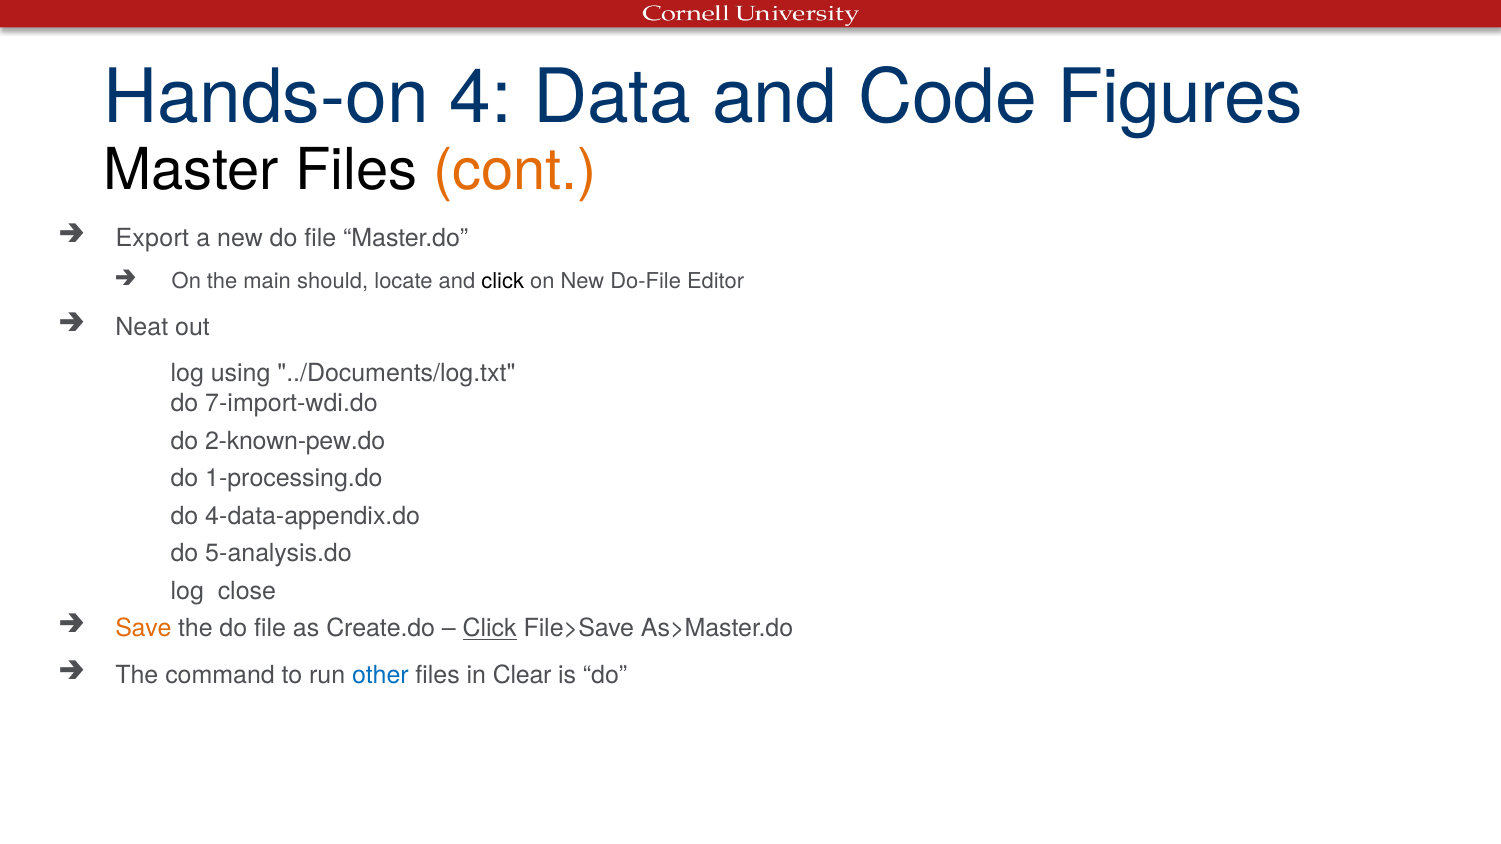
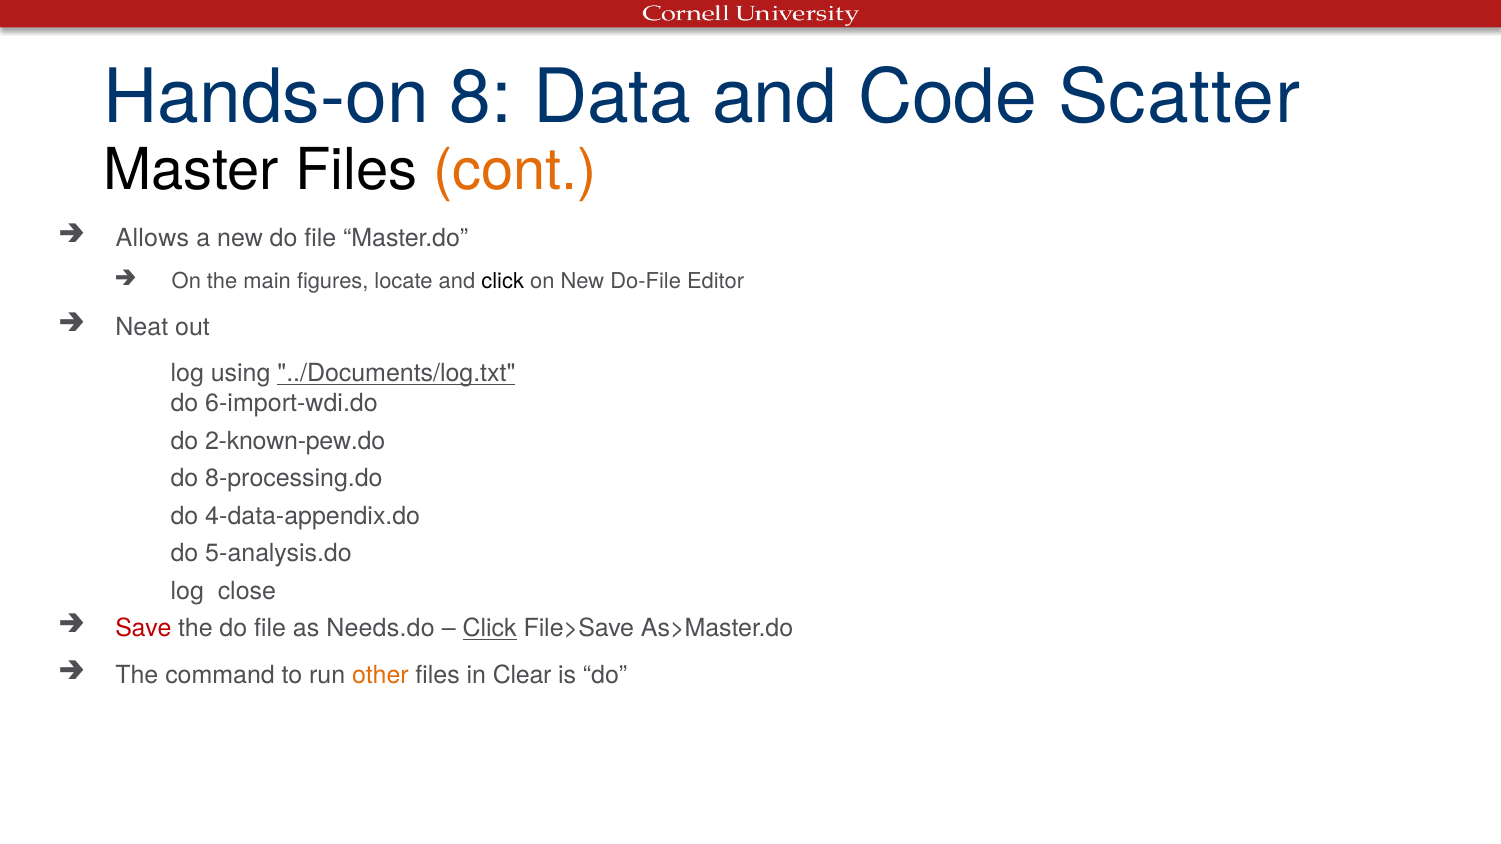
4: 4 -> 8
Figures: Figures -> Scatter
Export: Export -> Allows
should: should -> figures
../Documents/log.txt underline: none -> present
7-import-wdi.do: 7-import-wdi.do -> 6-import-wdi.do
1-processing.do: 1-processing.do -> 8-processing.do
Save colour: orange -> red
Create.do: Create.do -> Needs.do
other colour: blue -> orange
